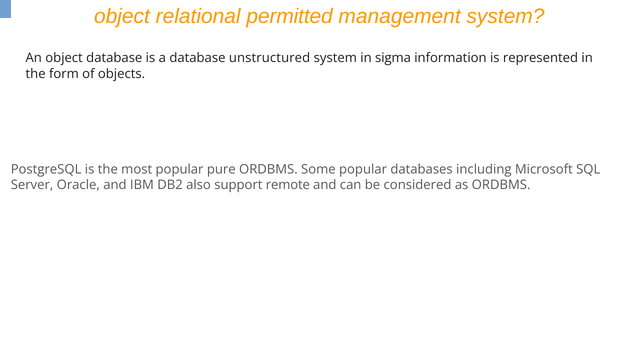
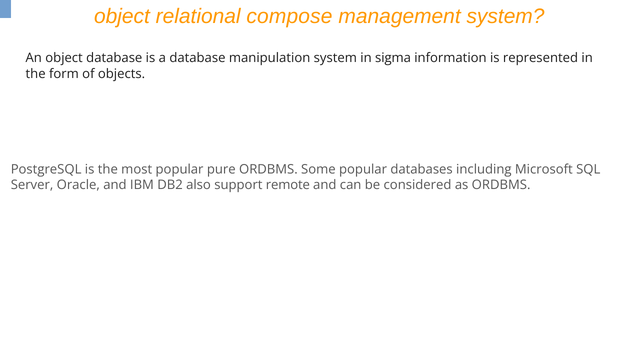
permitted: permitted -> compose
unstructured: unstructured -> manipulation
